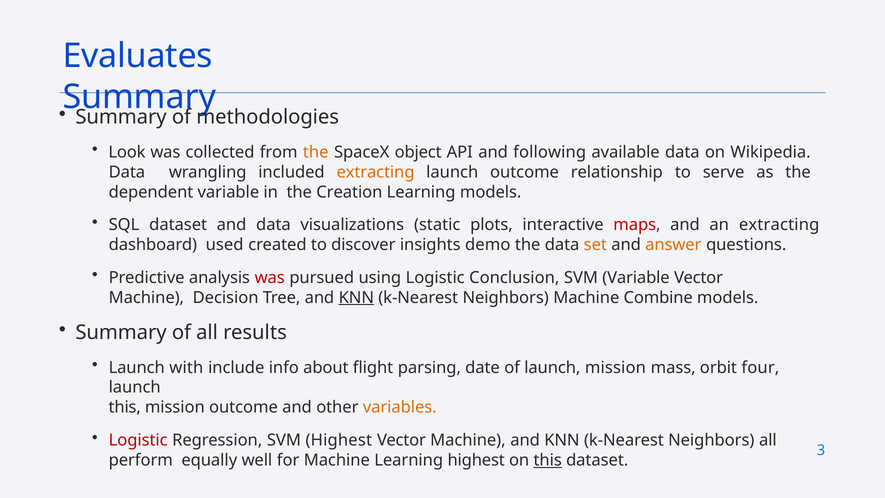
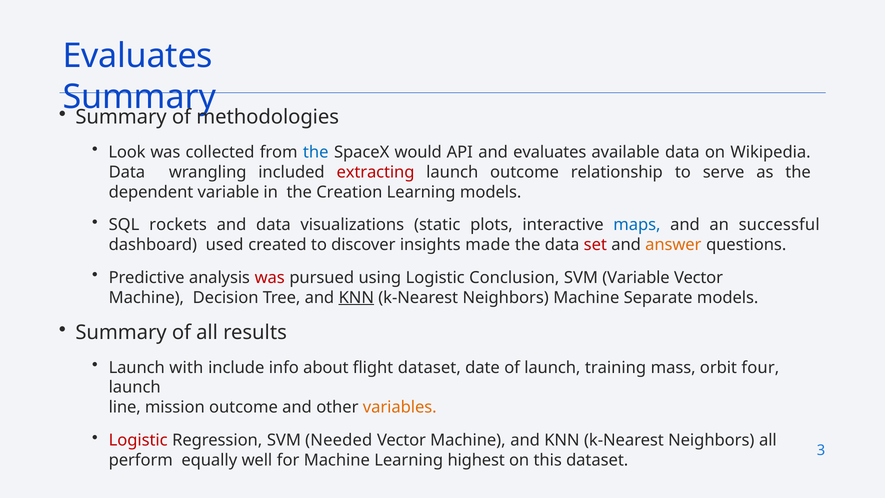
the at (316, 152) colour: orange -> blue
object: object -> would
and following: following -> evaluates
extracting at (375, 172) colour: orange -> red
SQL dataset: dataset -> rockets
maps colour: red -> blue
an extracting: extracting -> successful
demo: demo -> made
set colour: orange -> red
Combine: Combine -> Separate
flight parsing: parsing -> dataset
launch mission: mission -> training
this at (125, 407): this -> line
SVM Highest: Highest -> Needed
this at (548, 460) underline: present -> none
